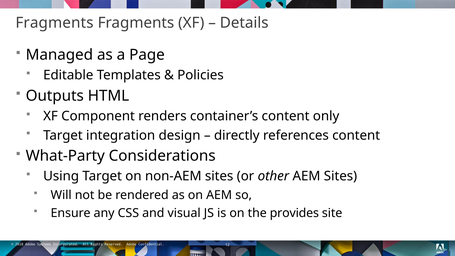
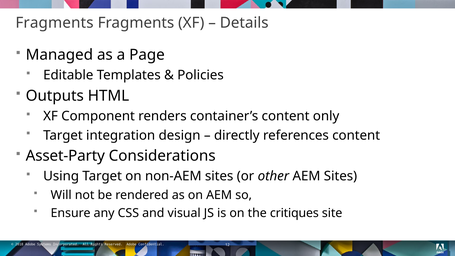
What-Party: What-Party -> Asset-Party
provides: provides -> critiques
